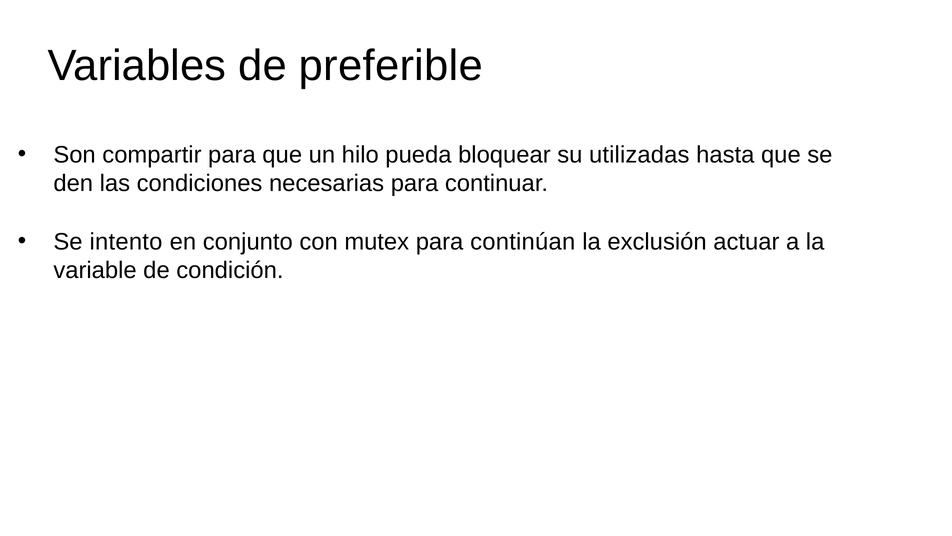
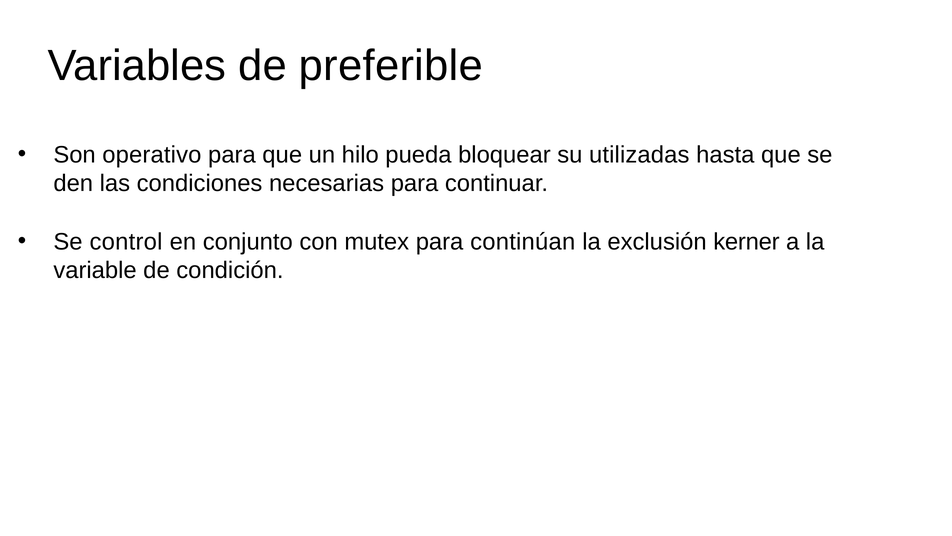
compartir: compartir -> operativo
intento: intento -> control
actuar: actuar -> kerner
